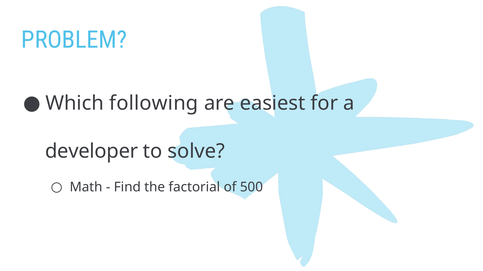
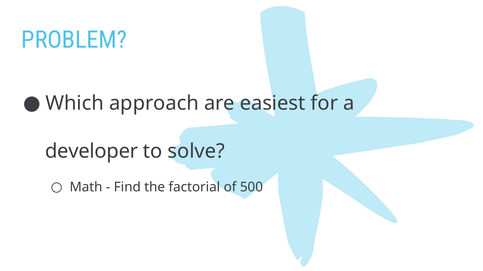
following: following -> approach
